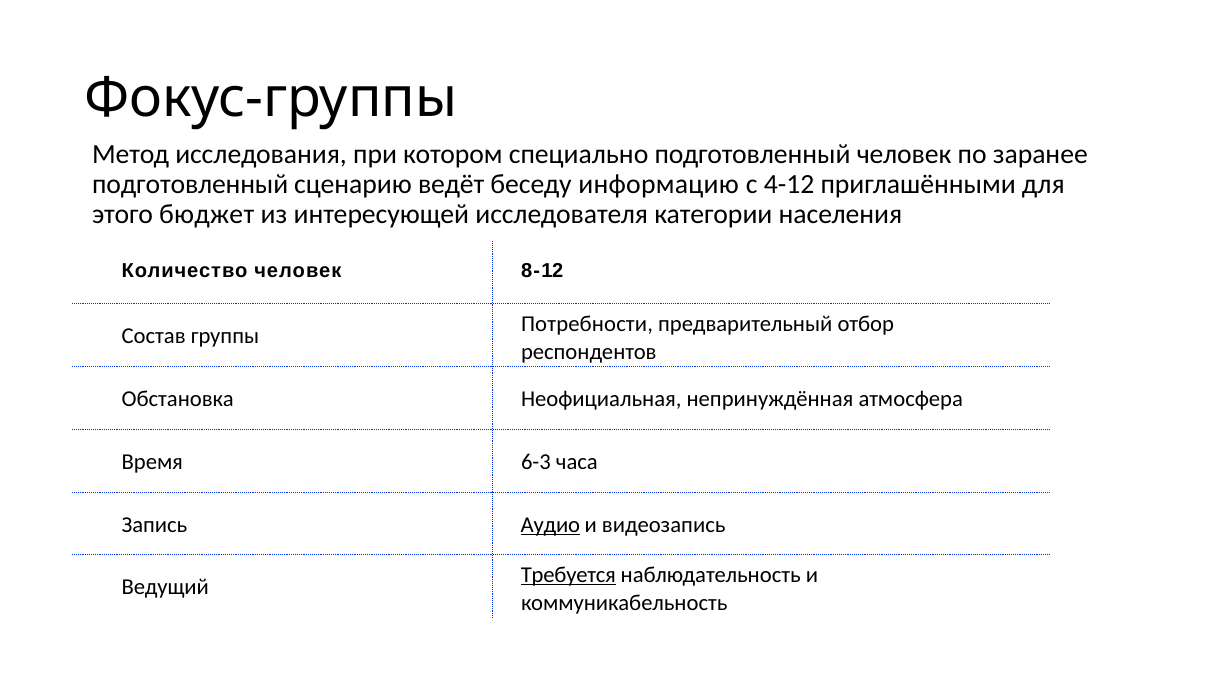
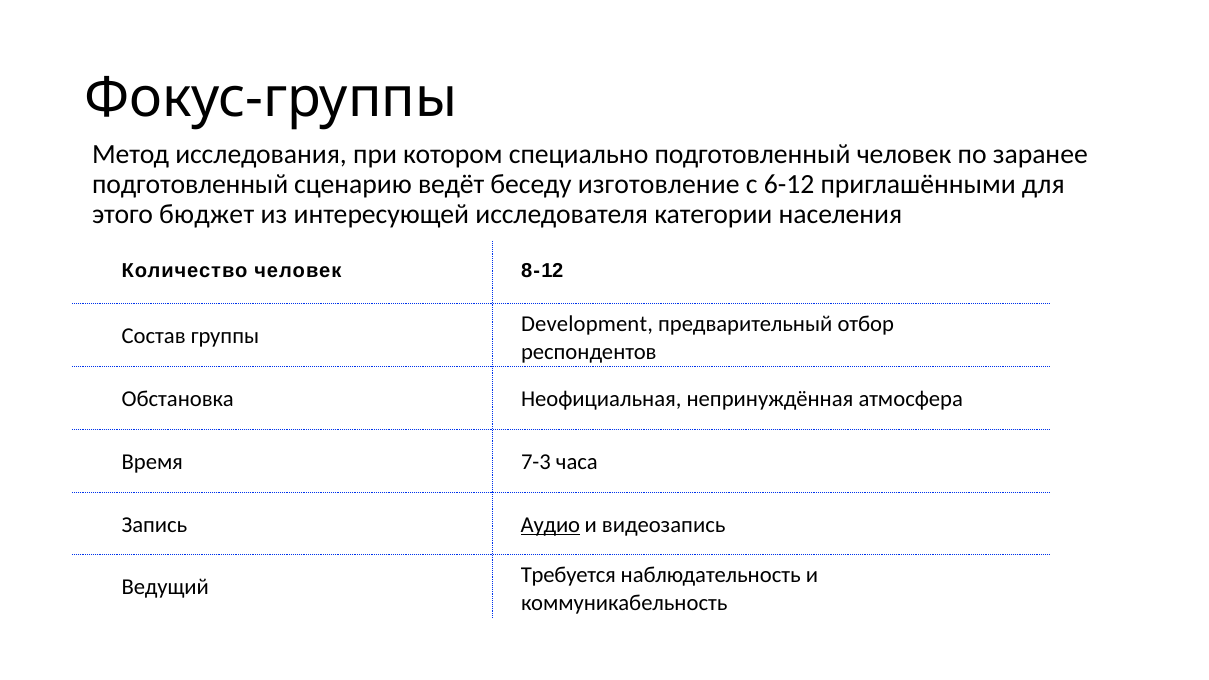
информацию: информацию -> изготовление
4-12: 4-12 -> 6-12
Потребности: Потребности -> Development
6-3: 6-3 -> 7-3
Требуется underline: present -> none
